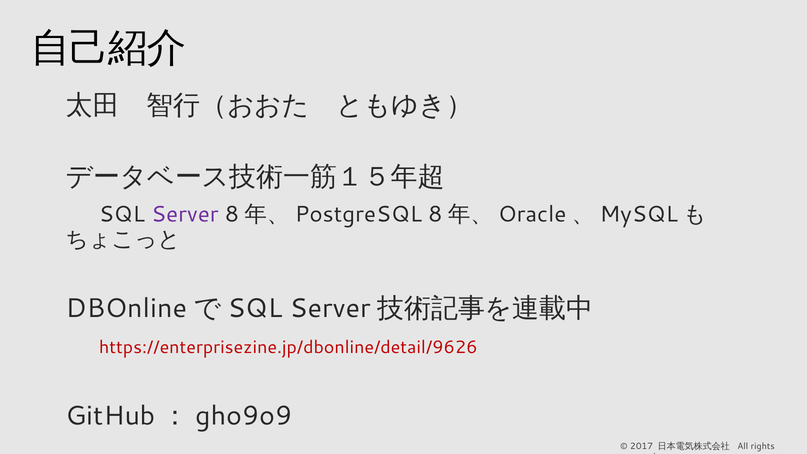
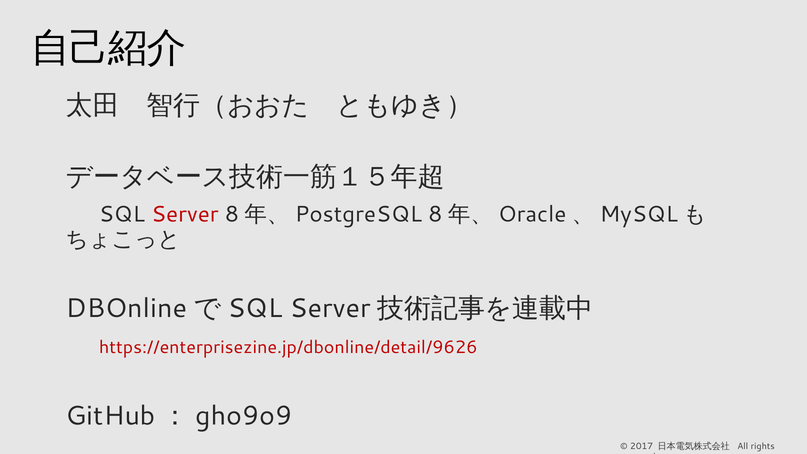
Server colour: purple -> red
